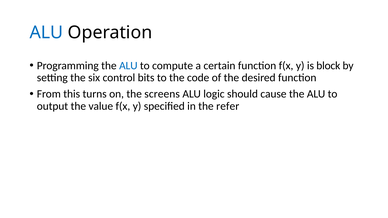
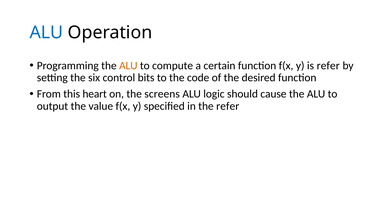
ALU at (128, 66) colour: blue -> orange
is block: block -> refer
turns: turns -> heart
